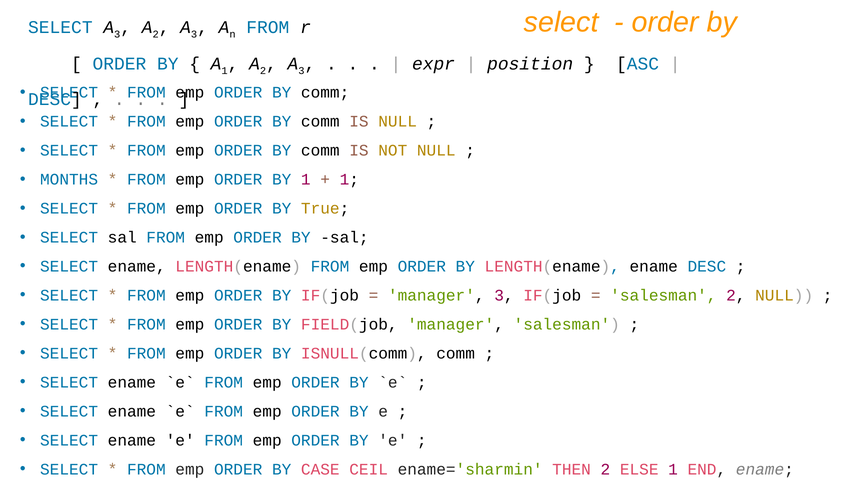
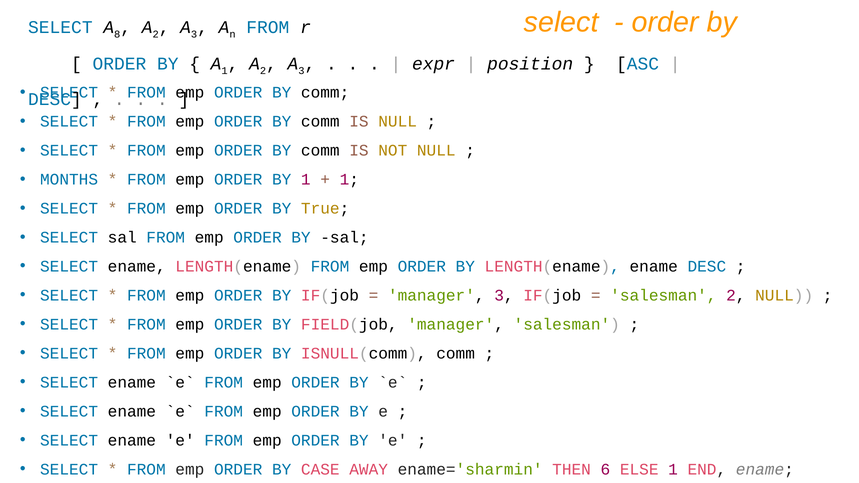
3 at (117, 34): 3 -> 8
CEIL: CEIL -> AWAY
THEN 2: 2 -> 6
